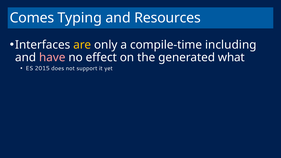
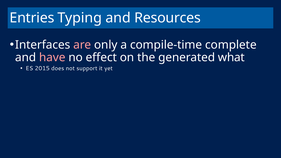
Comes: Comes -> Entries
are colour: yellow -> pink
including: including -> complete
